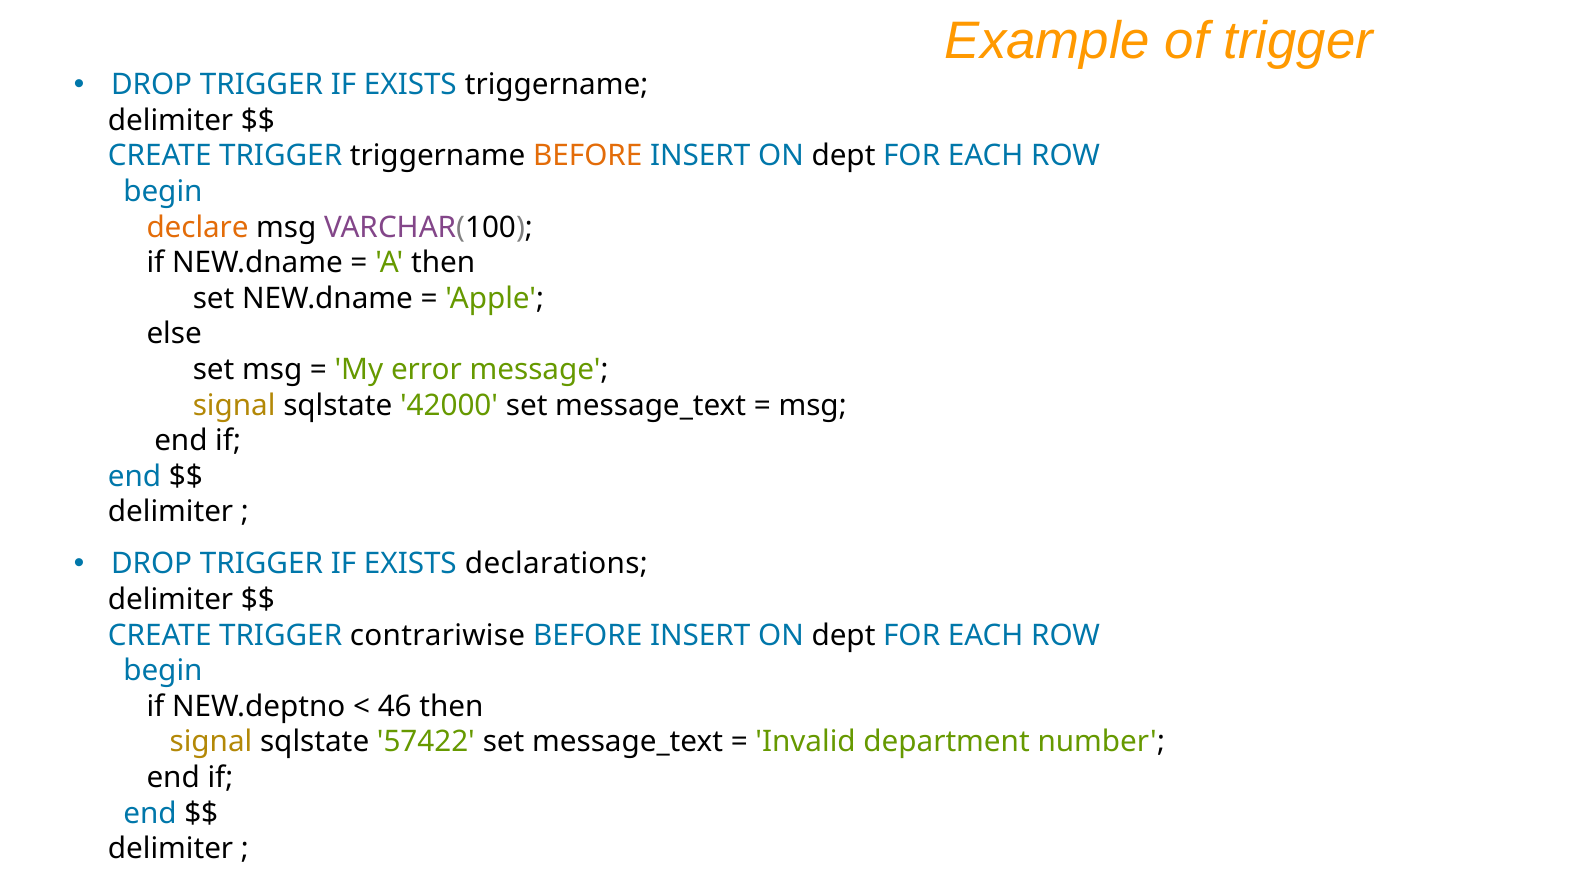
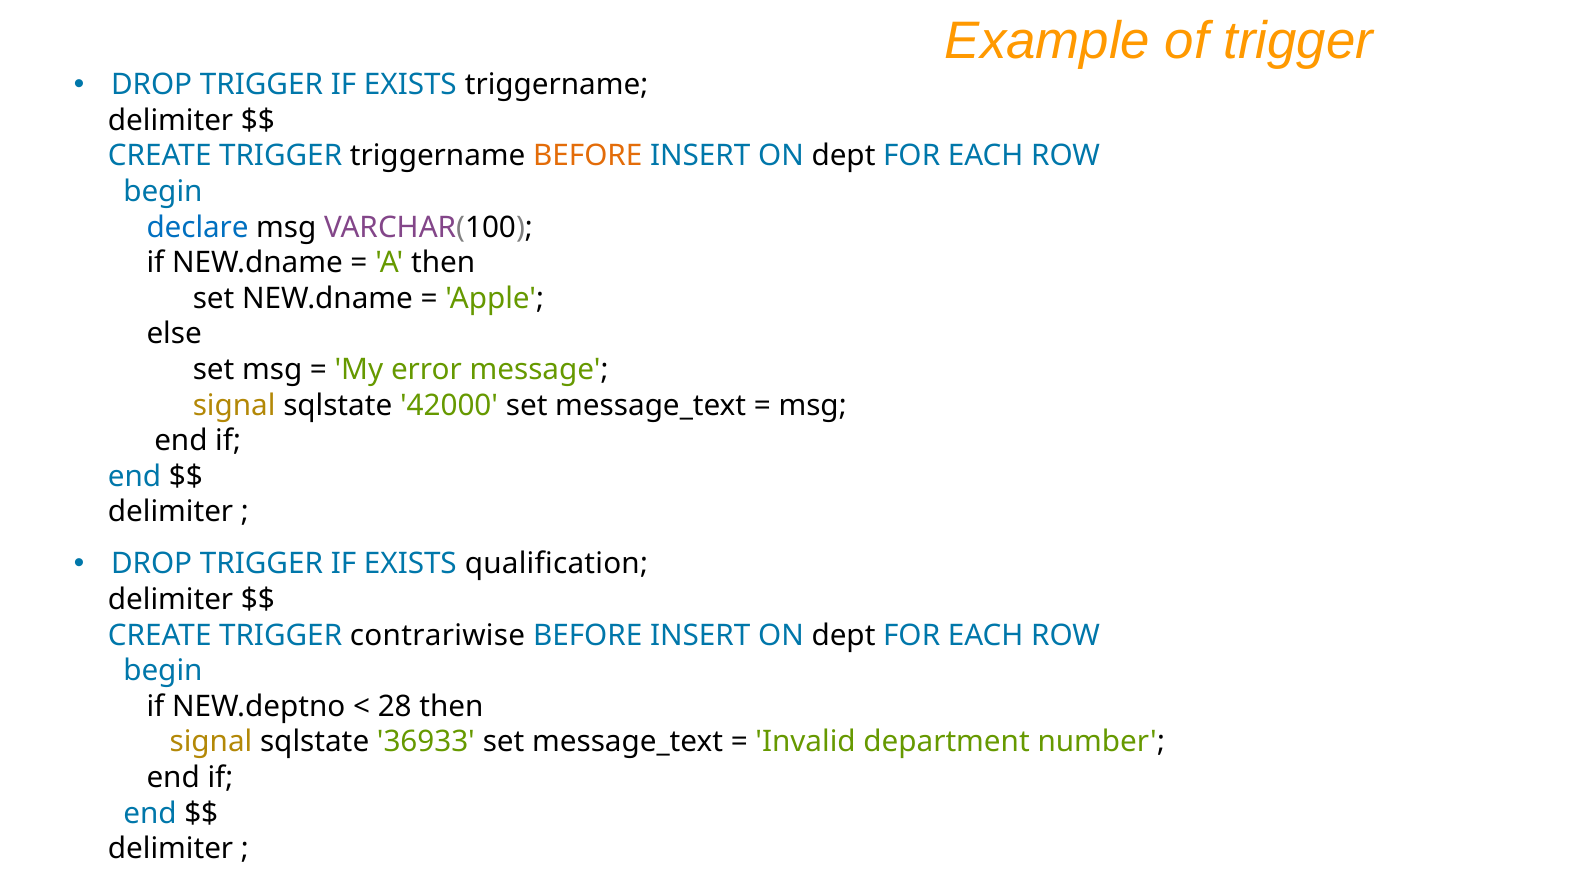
declare colour: orange -> blue
declarations: declarations -> qualification
46: 46 -> 28
57422: 57422 -> 36933
